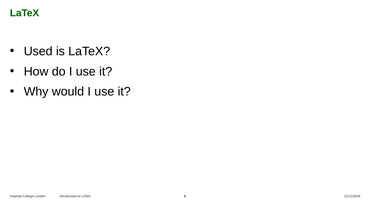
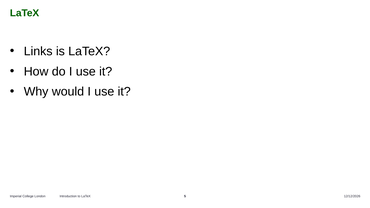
Used: Used -> Links
